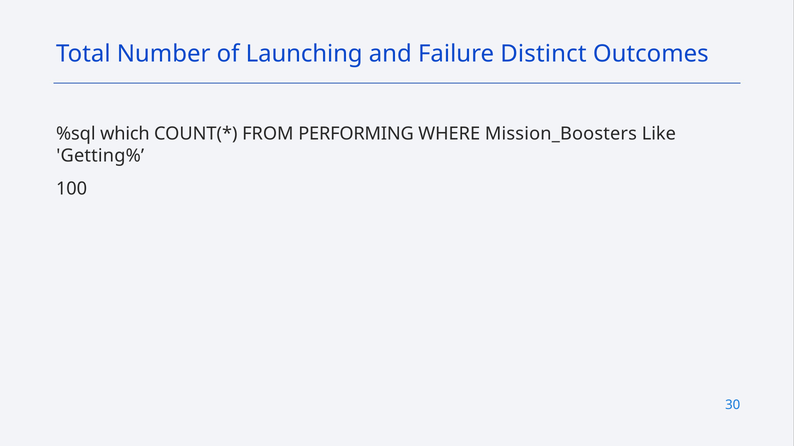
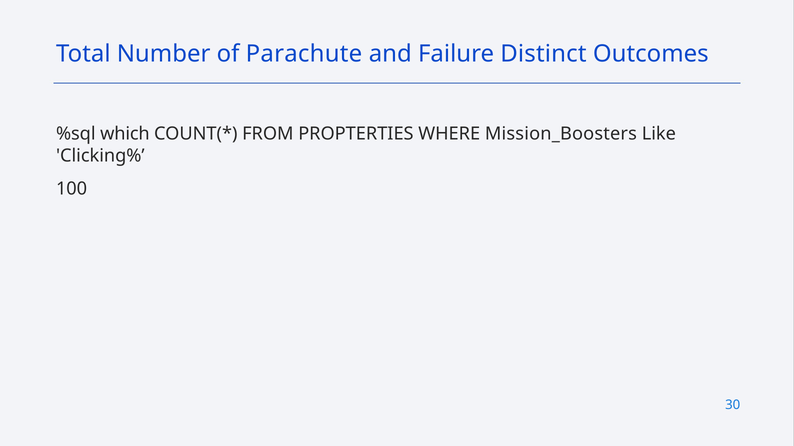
Launching: Launching -> Parachute
PERFORMING: PERFORMING -> PROPTERTIES
Getting%: Getting% -> Clicking%
